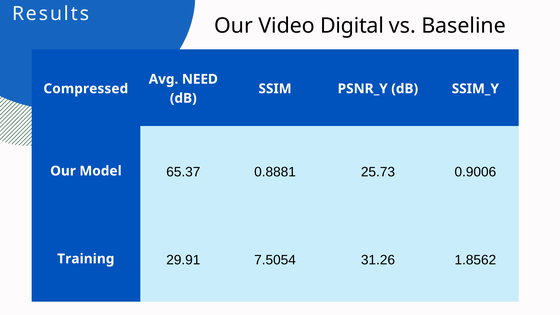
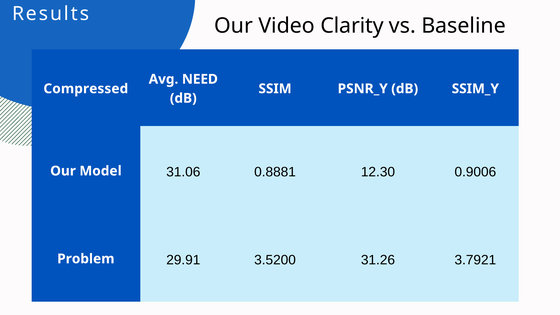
Digital: Digital -> Clarity
65.37: 65.37 -> 31.06
25.73: 25.73 -> 12.30
Training: Training -> Problem
7.5054: 7.5054 -> 3.5200
1.8562: 1.8562 -> 3.7921
